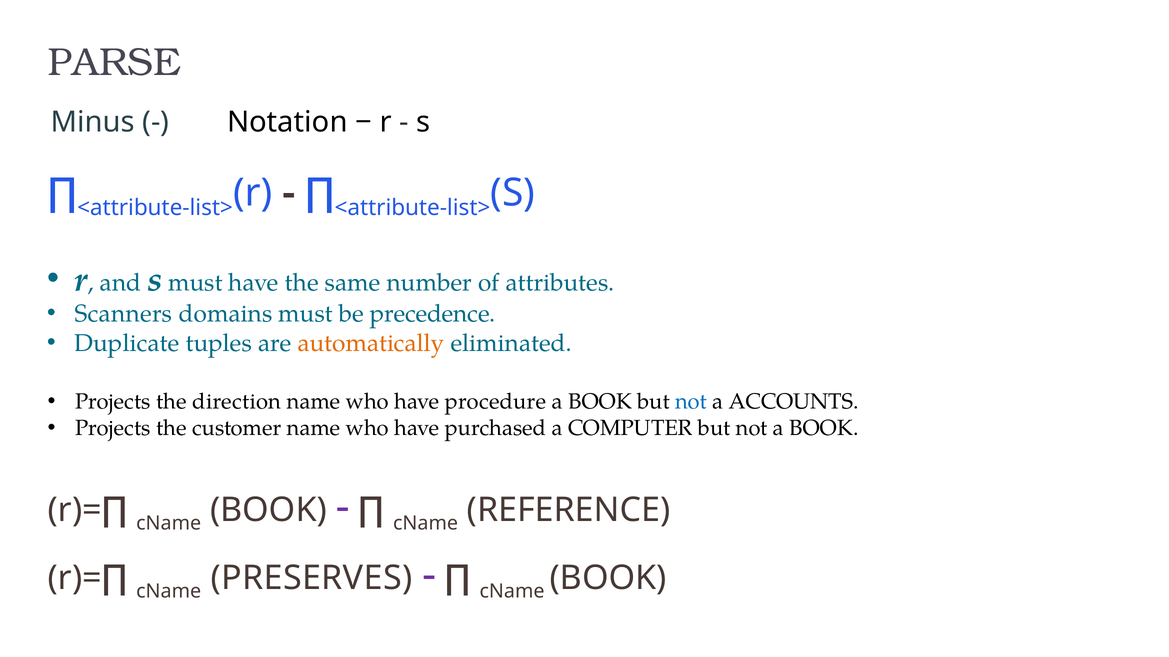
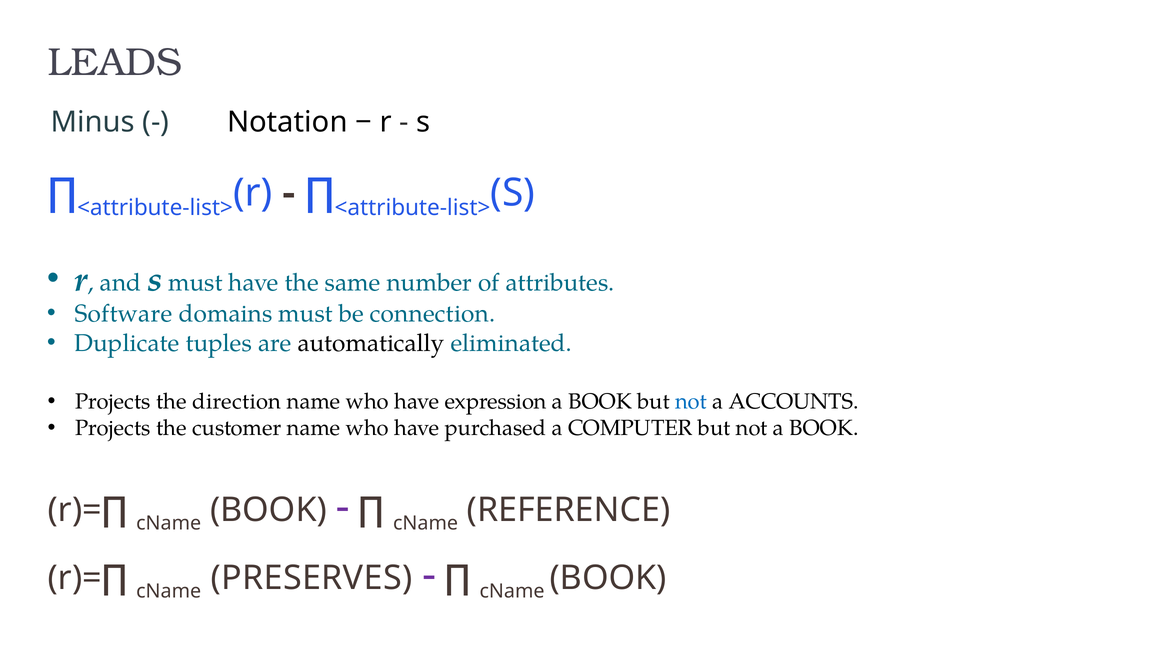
PARSE: PARSE -> LEADS
Scanners: Scanners -> Software
precedence: precedence -> connection
automatically colour: orange -> black
procedure: procedure -> expression
